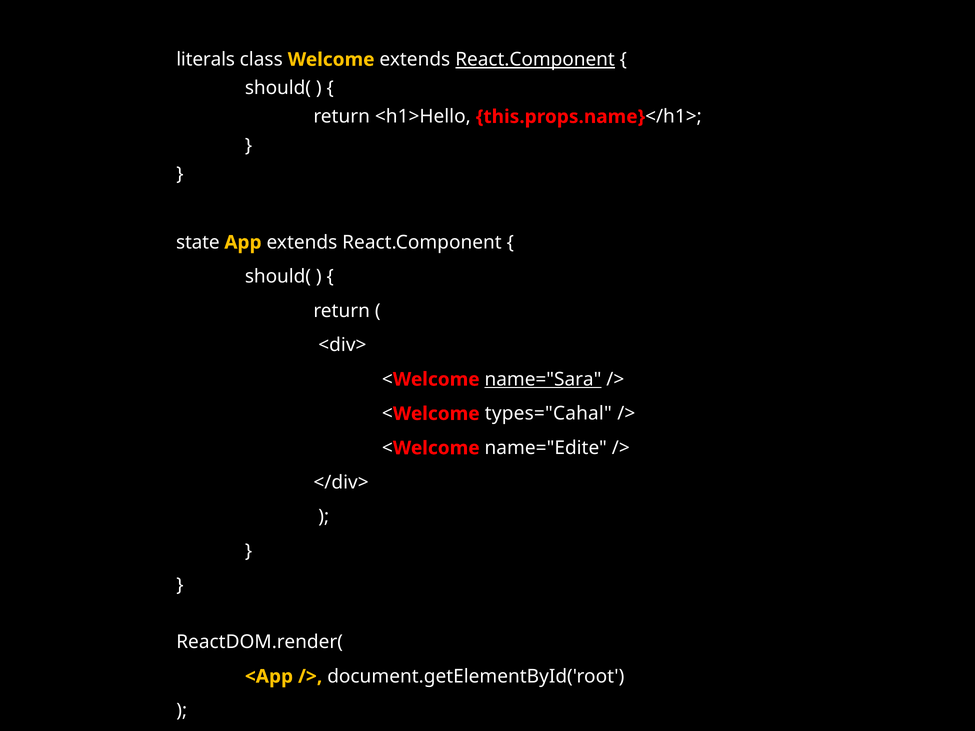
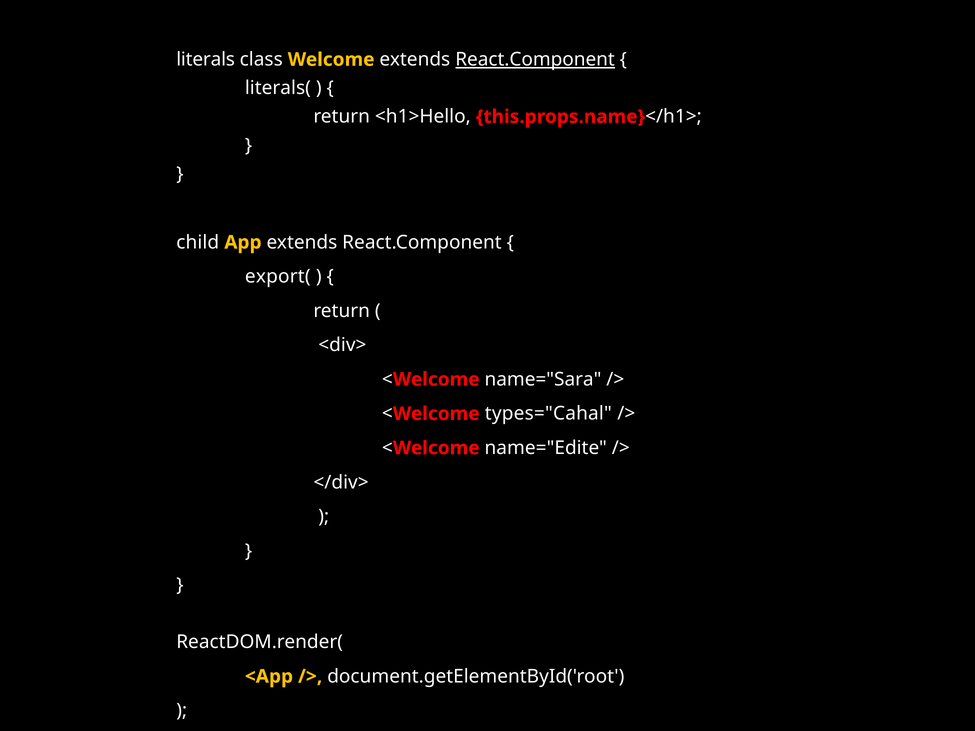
should( at (278, 88): should( -> literals(
state: state -> child
should( at (278, 277): should( -> export(
name="Sara underline: present -> none
